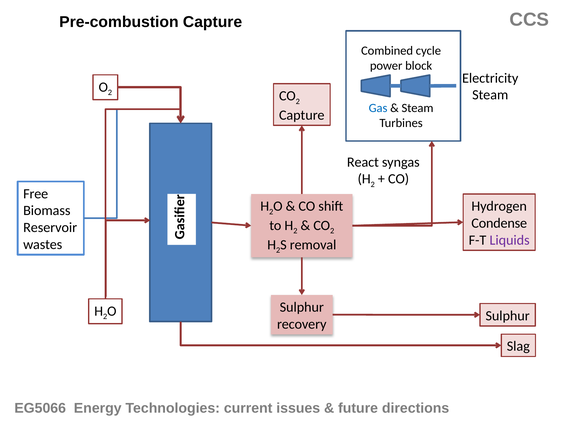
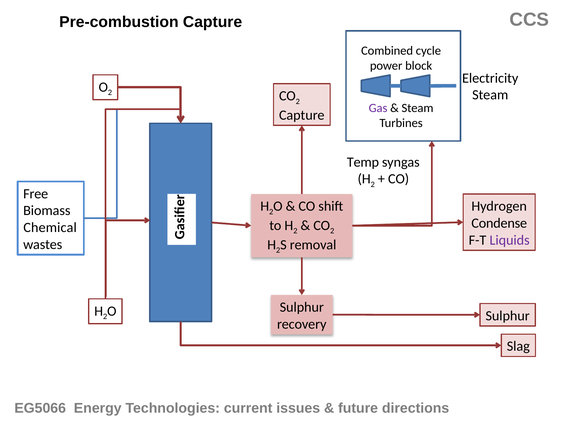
Gas colour: blue -> purple
React: React -> Temp
Reservoir: Reservoir -> Chemical
